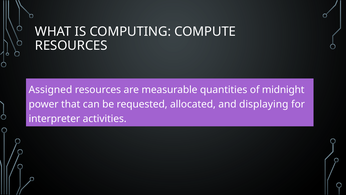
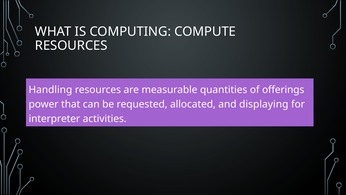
Assigned: Assigned -> Handling
midnight: midnight -> offerings
